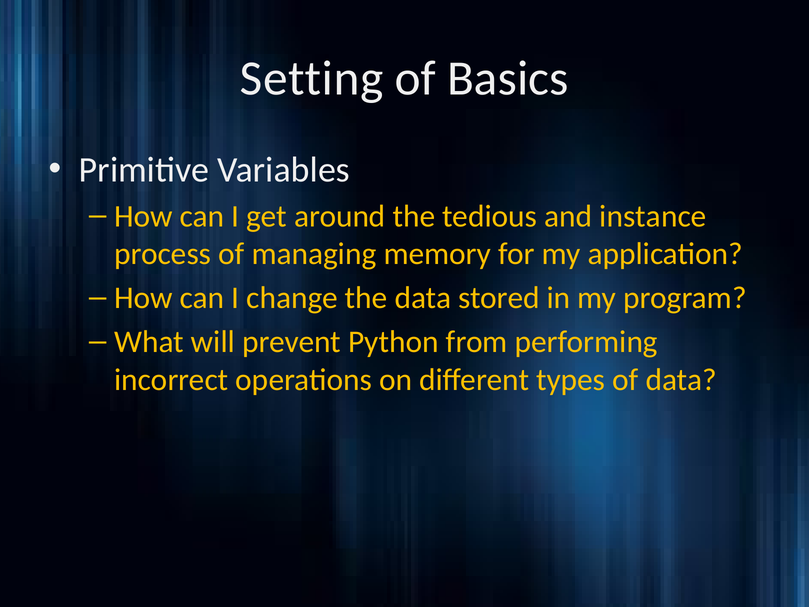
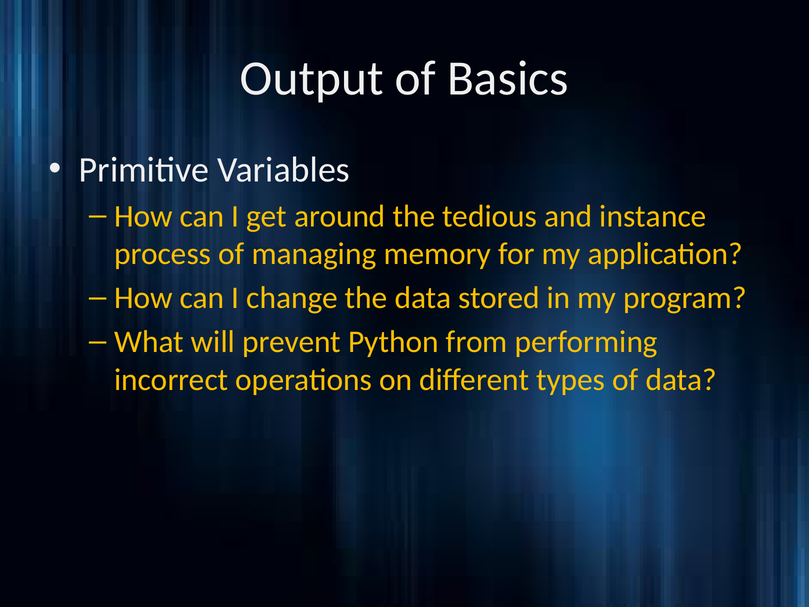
Setting: Setting -> Output
